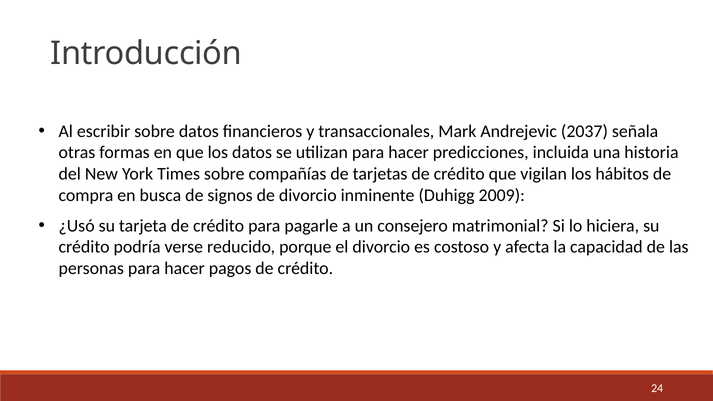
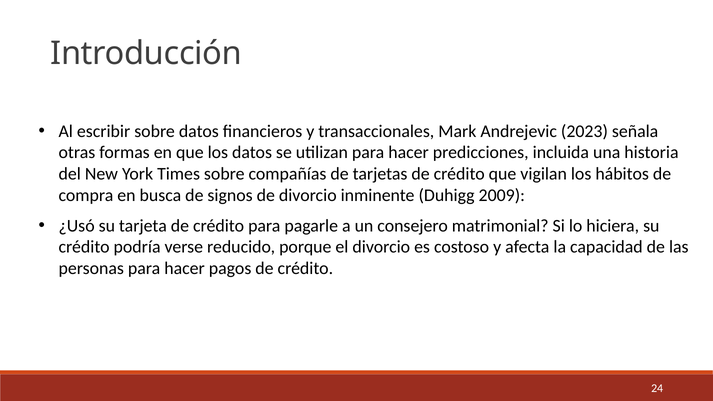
2037: 2037 -> 2023
